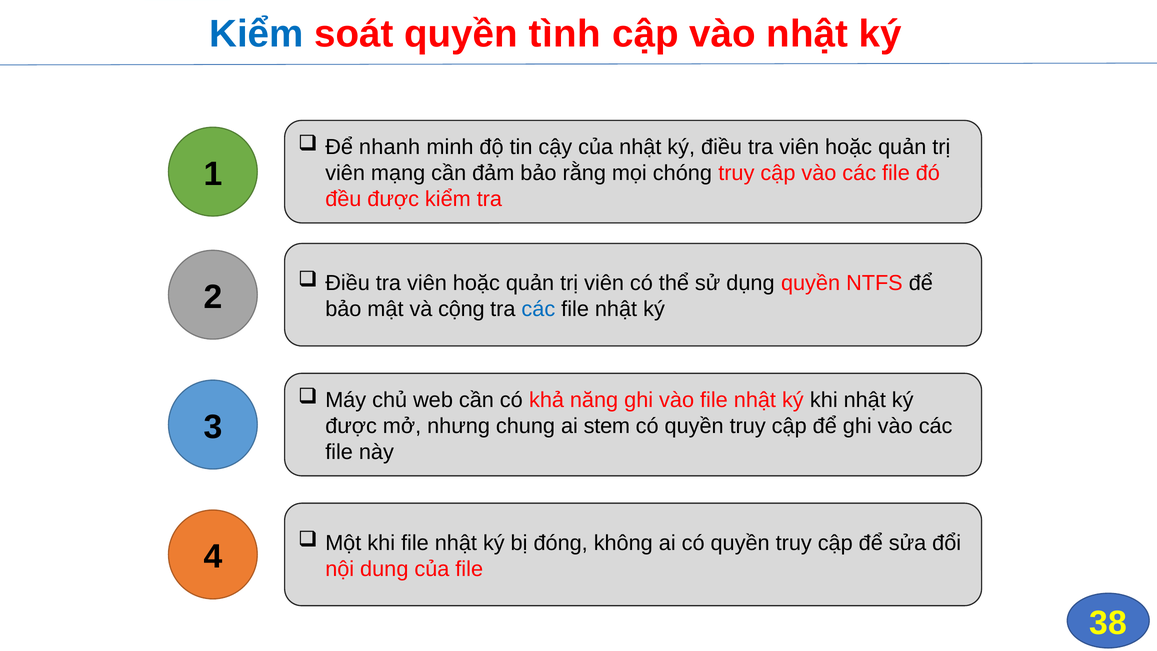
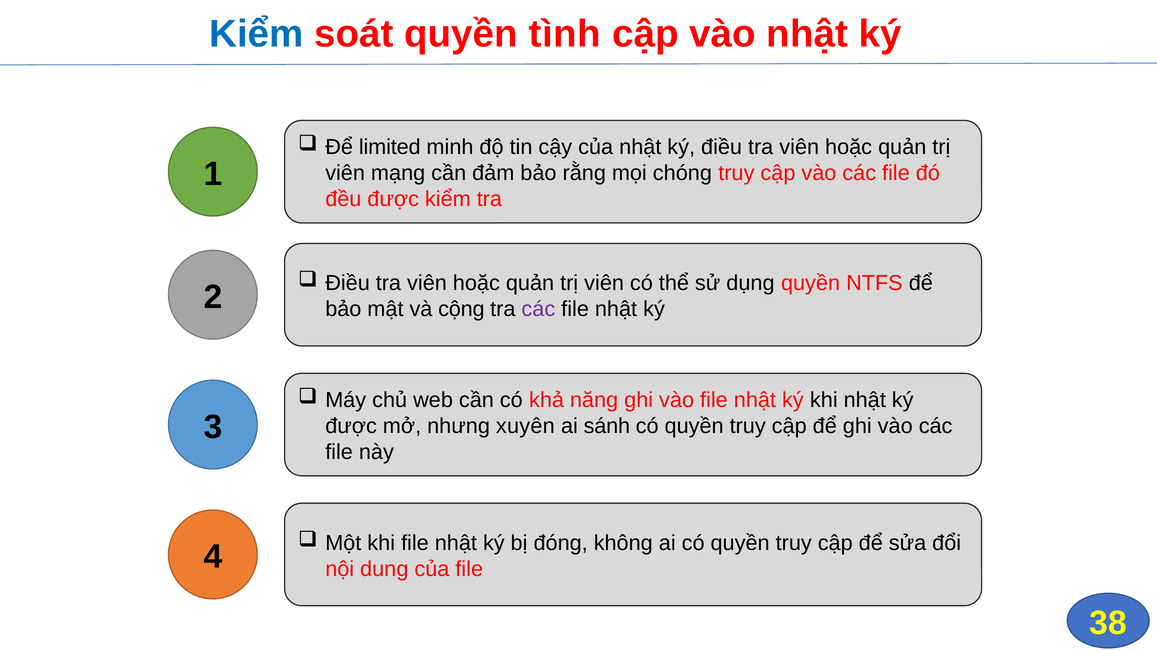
nhanh: nhanh -> limited
các at (538, 309) colour: blue -> purple
chung: chung -> xuyên
stem: stem -> sánh
